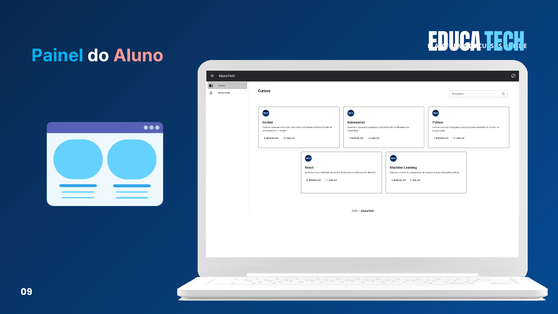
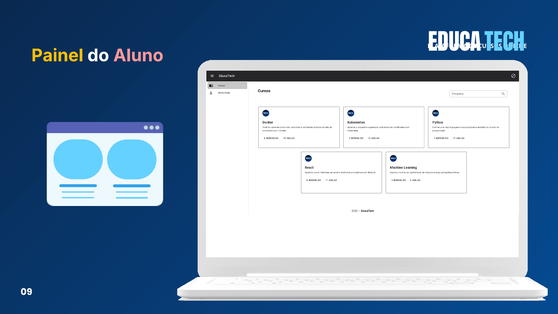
Painel colour: light blue -> yellow
